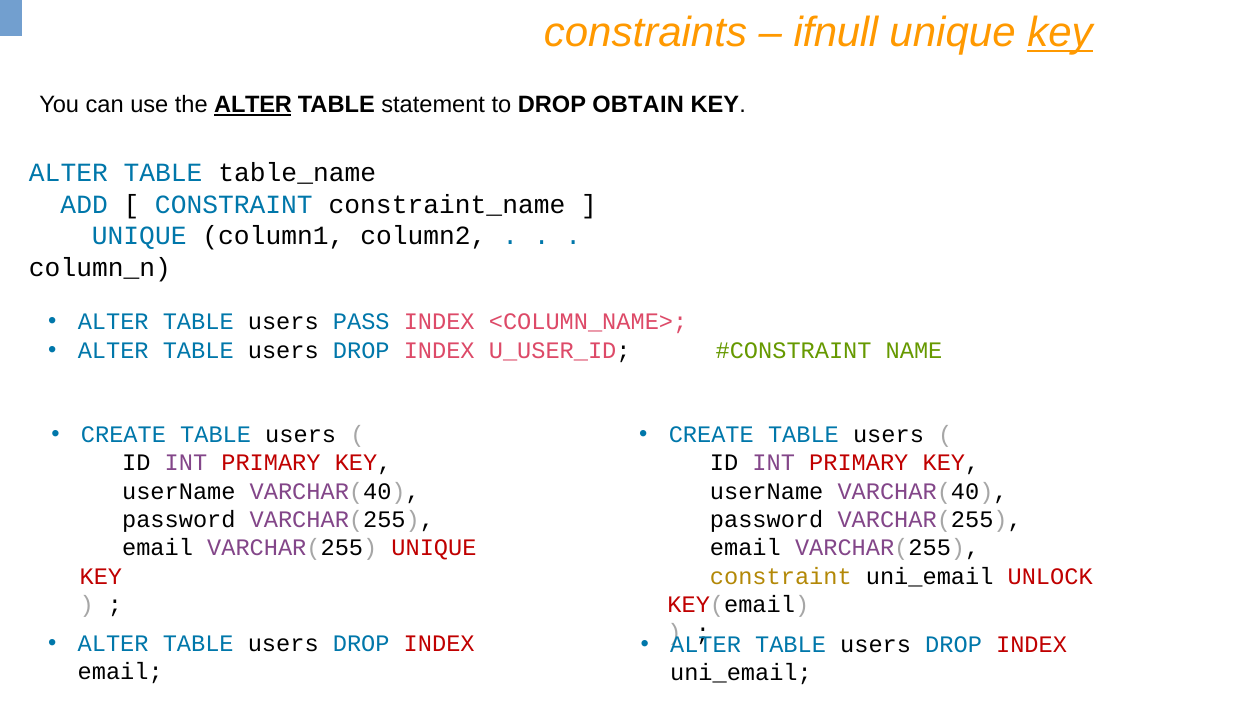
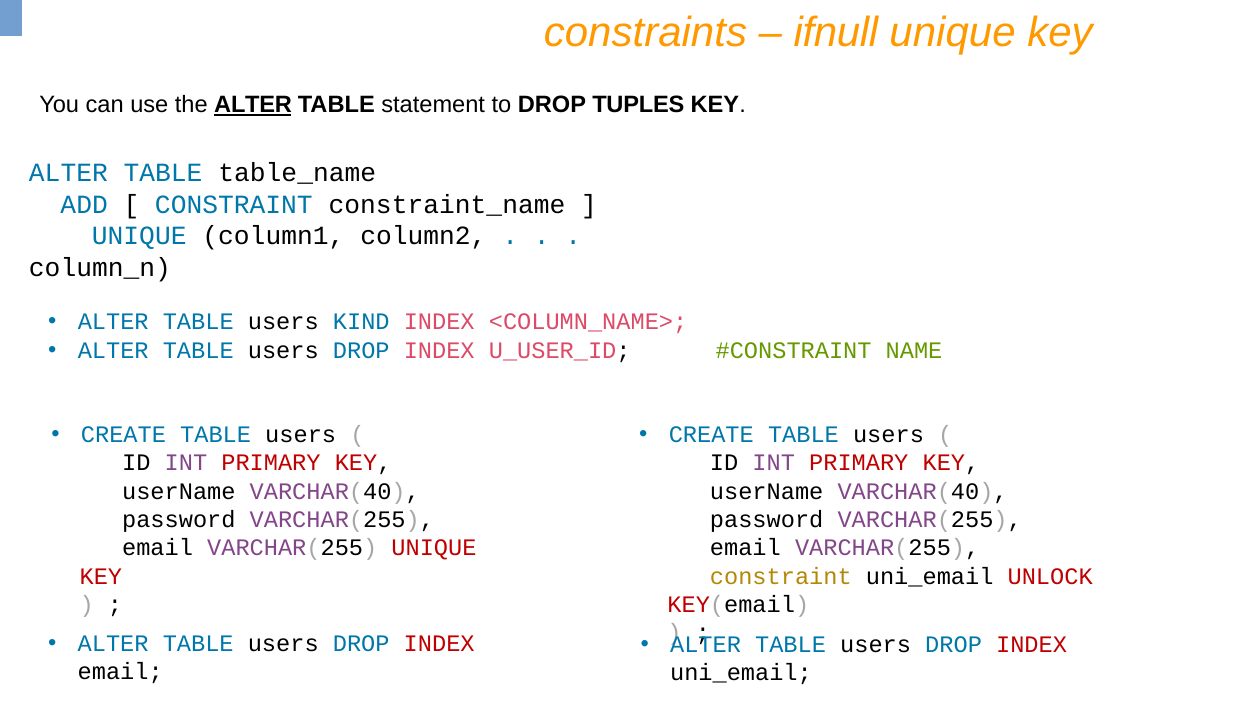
key at (1060, 33) underline: present -> none
OBTAIN: OBTAIN -> TUPLES
PASS: PASS -> KIND
